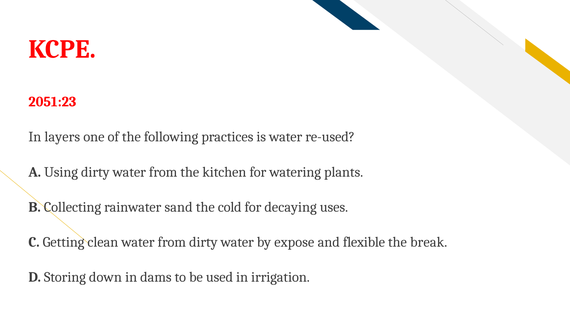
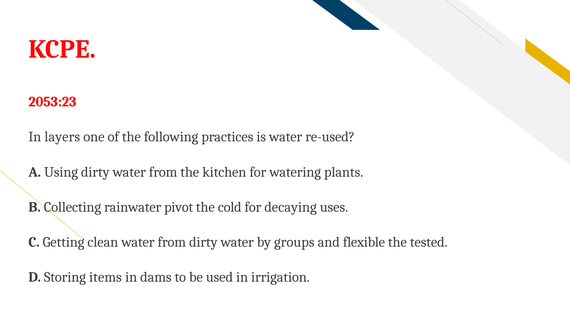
2051:23: 2051:23 -> 2053:23
sand: sand -> pivot
expose: expose -> groups
break: break -> tested
down: down -> items
